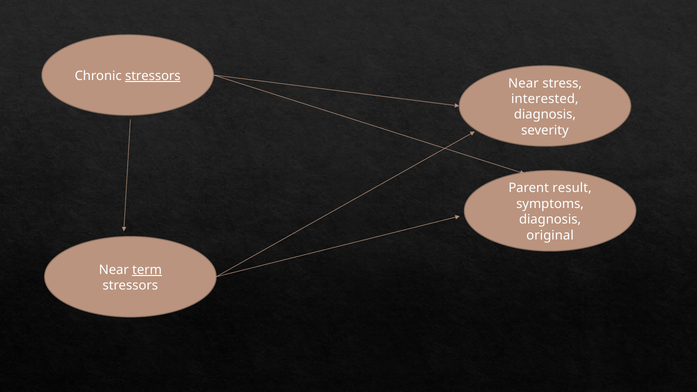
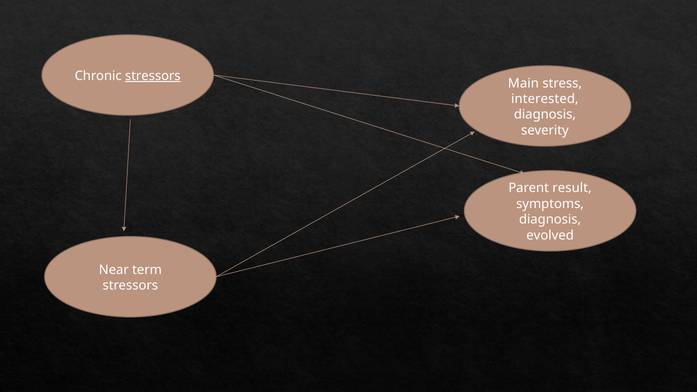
Near at (523, 83): Near -> Main
original: original -> evolved
term underline: present -> none
